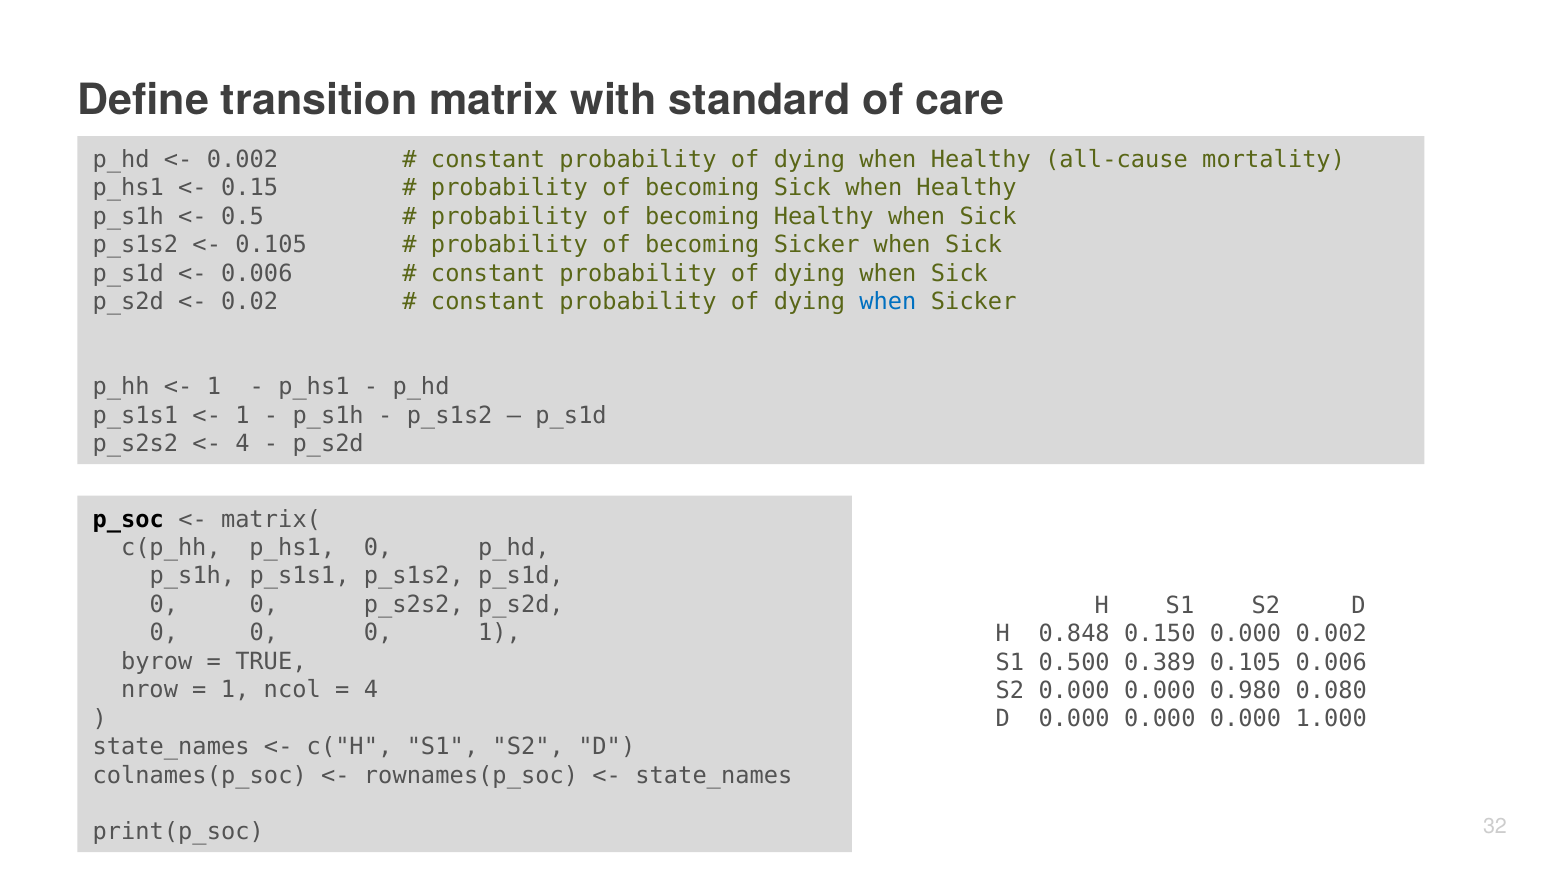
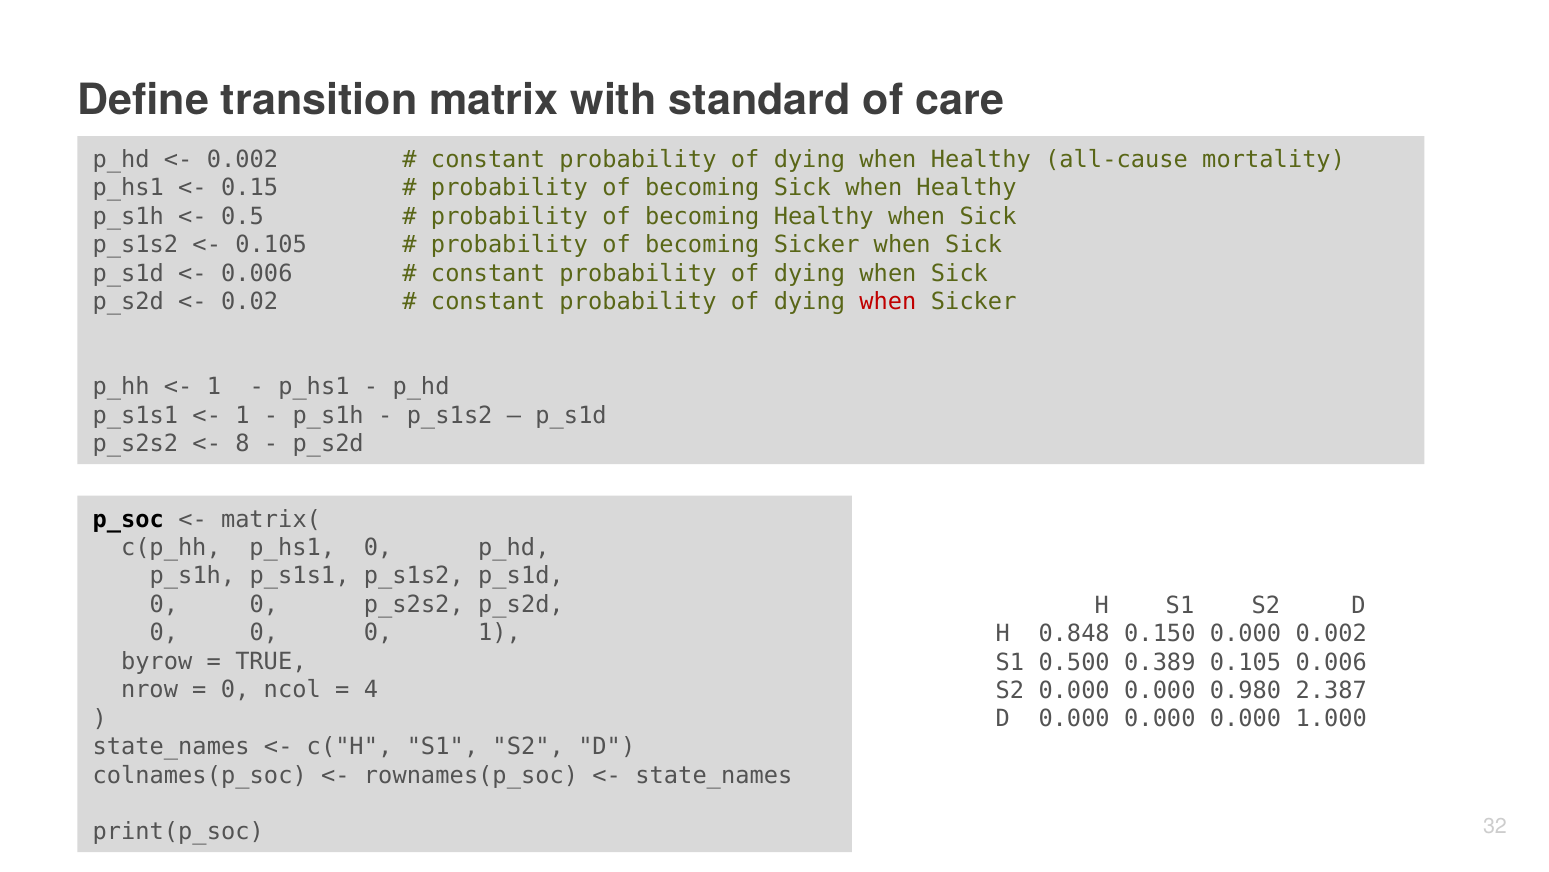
when at (888, 302) colour: blue -> red
4 at (242, 444): 4 -> 8
1 at (235, 689): 1 -> 0
0.080: 0.080 -> 2.387
